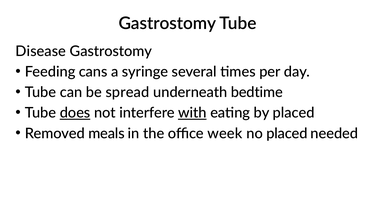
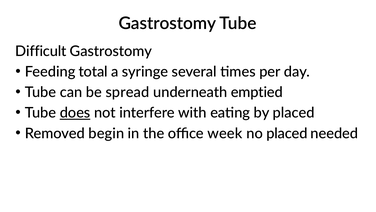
Disease: Disease -> Difficult
cans: cans -> total
bedtime: bedtime -> emptied
with underline: present -> none
meals: meals -> begin
